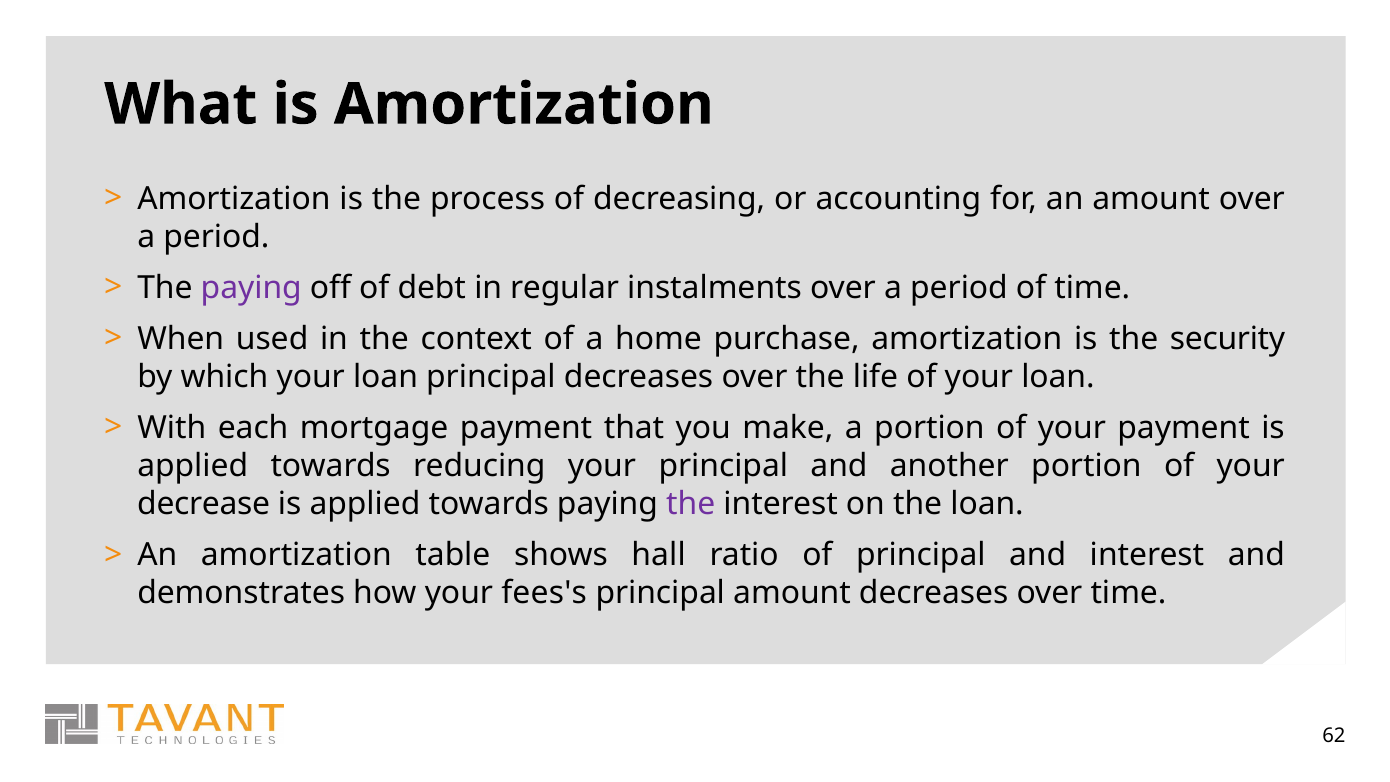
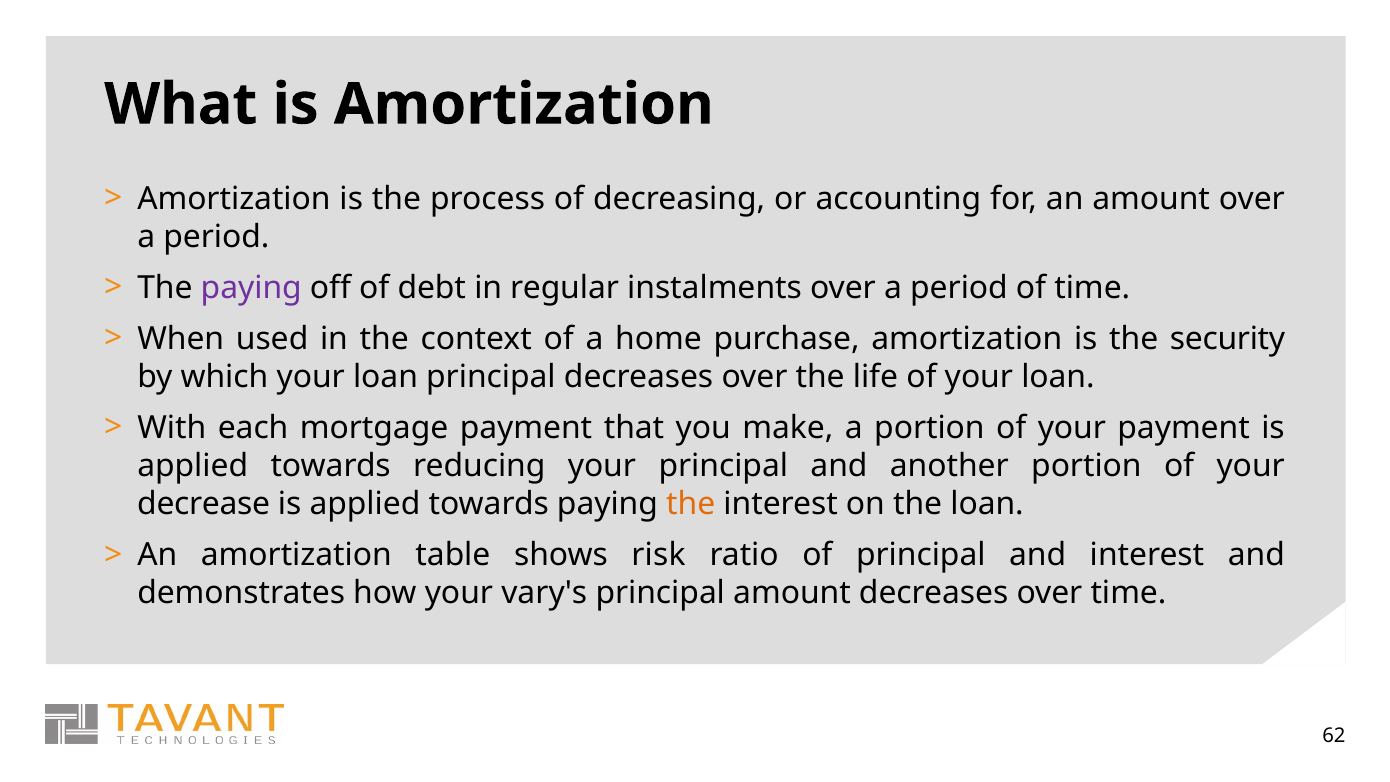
the at (691, 504) colour: purple -> orange
hall: hall -> risk
fees's: fees's -> vary's
